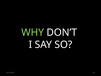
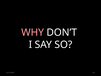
WHY colour: light green -> pink
